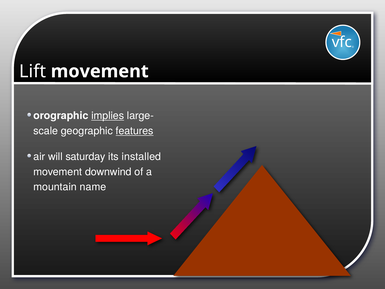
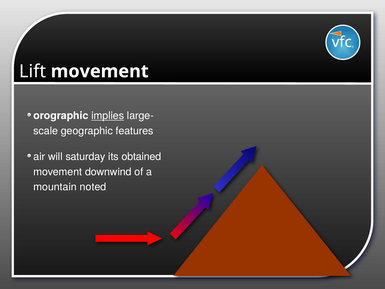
features underline: present -> none
installed: installed -> obtained
name: name -> noted
